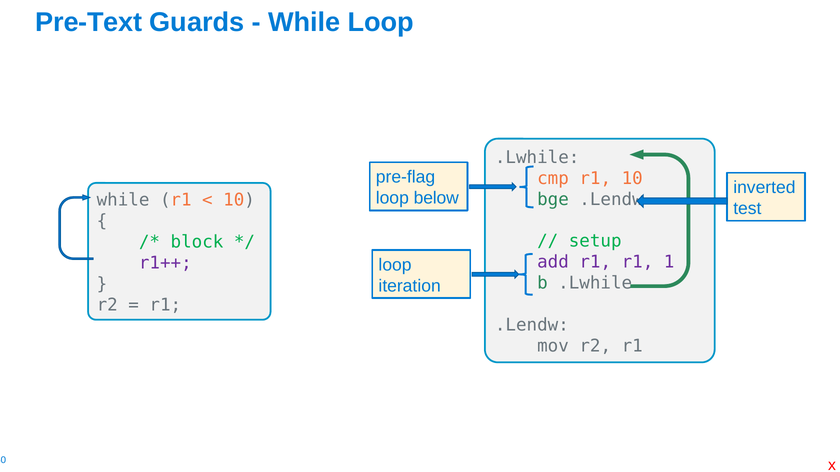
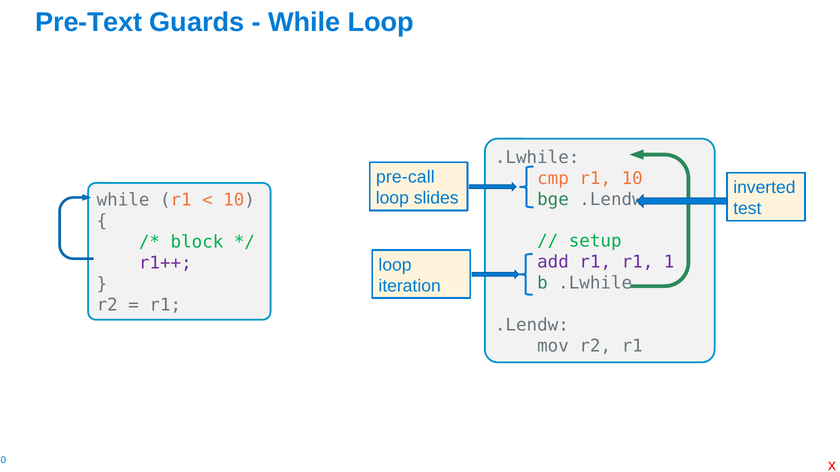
pre-flag: pre-flag -> pre-call
below: below -> slides
